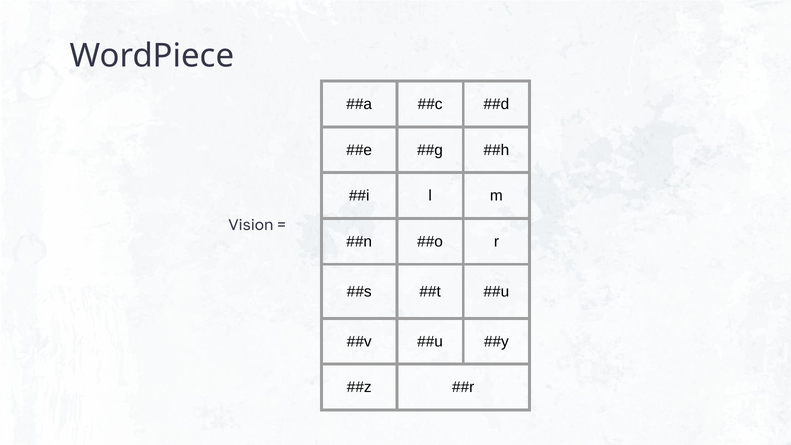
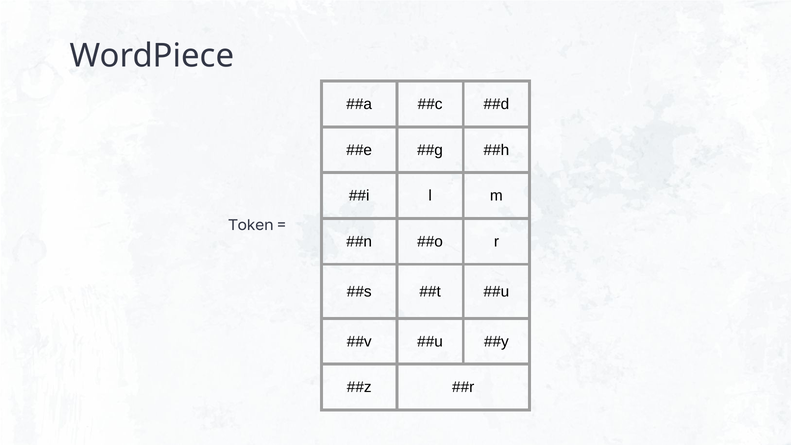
Vision: Vision -> Token
